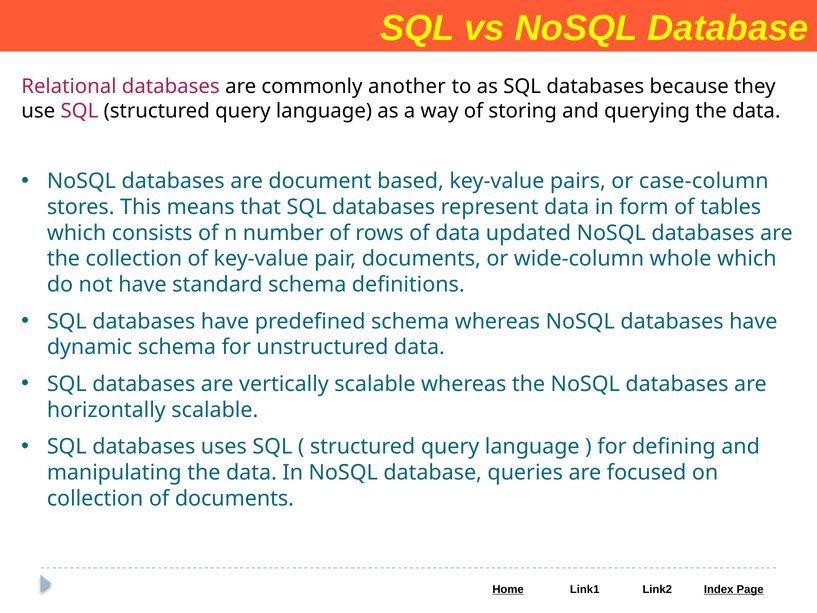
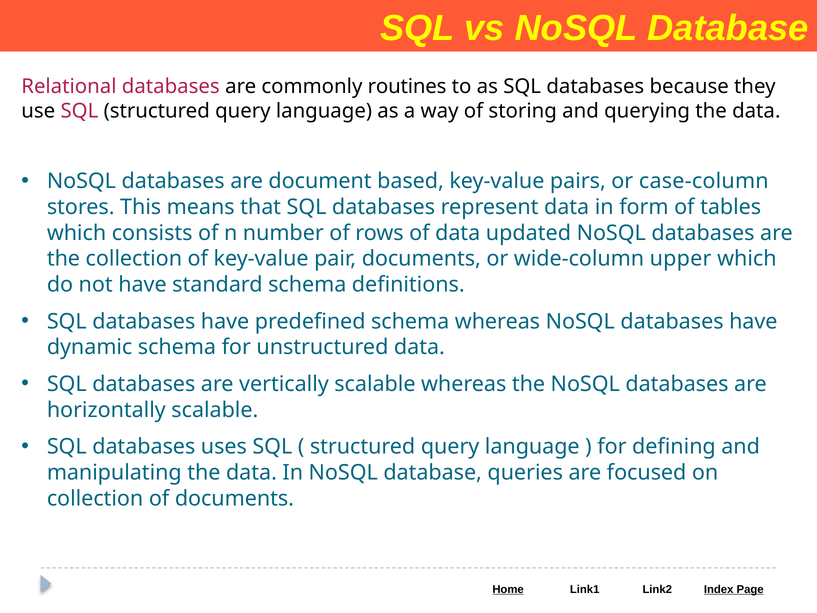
another: another -> routines
whole: whole -> upper
